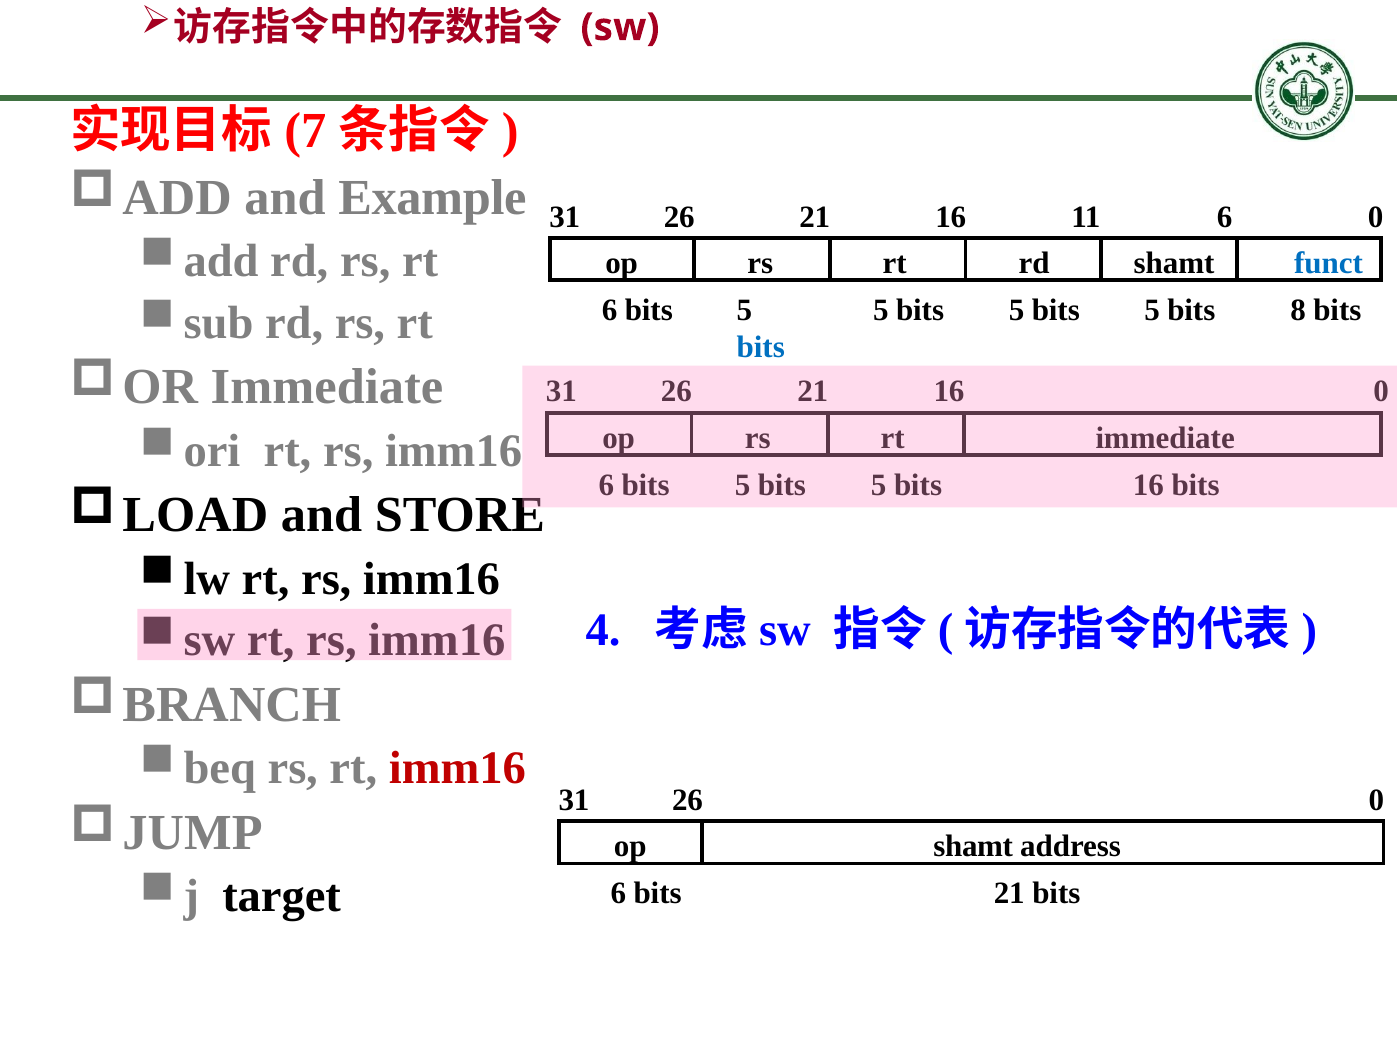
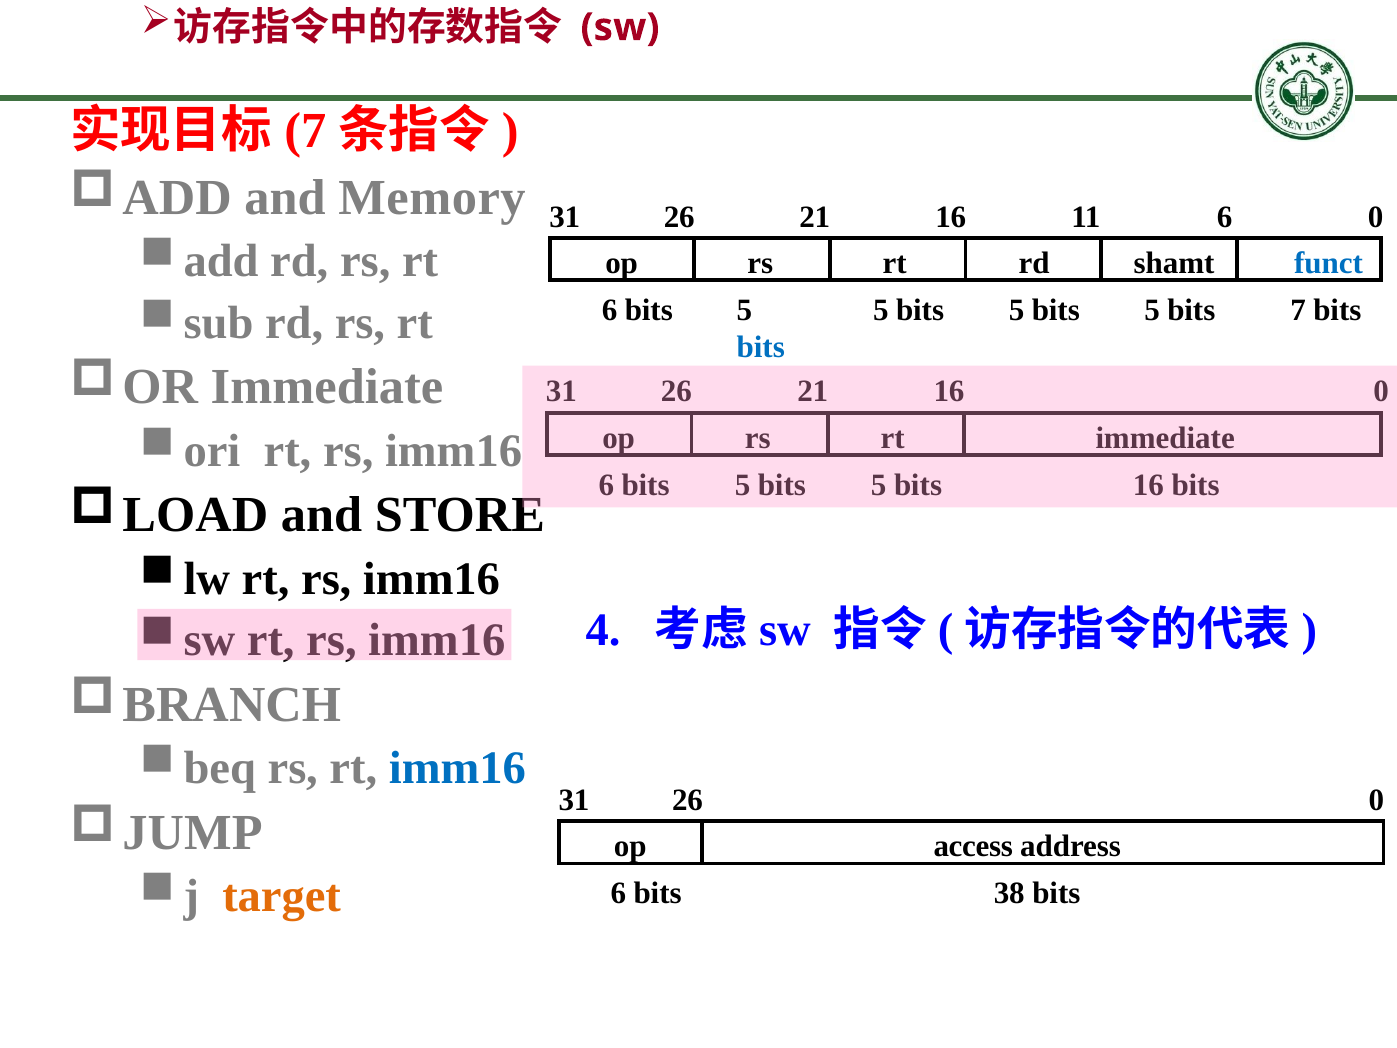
Example: Example -> Memory
8: 8 -> 7
imm16 at (457, 768) colour: red -> blue
op shamt: shamt -> access
target colour: black -> orange
bits 21: 21 -> 38
